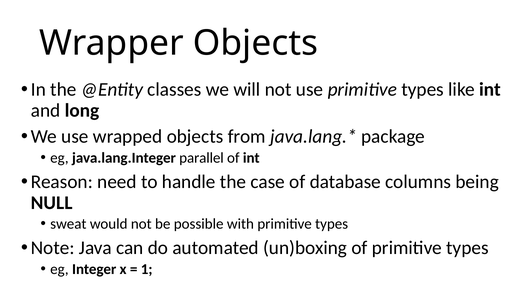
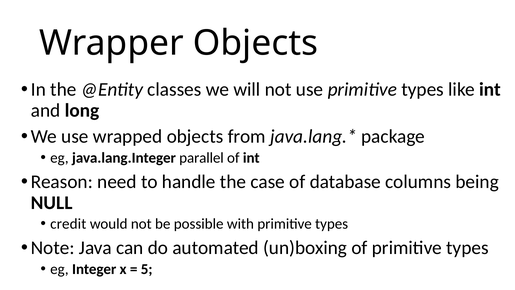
sweat: sweat -> credit
1: 1 -> 5
